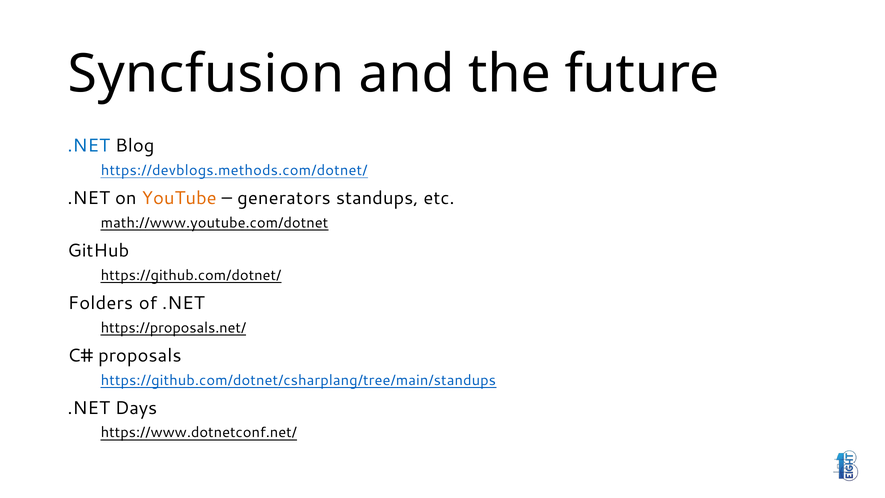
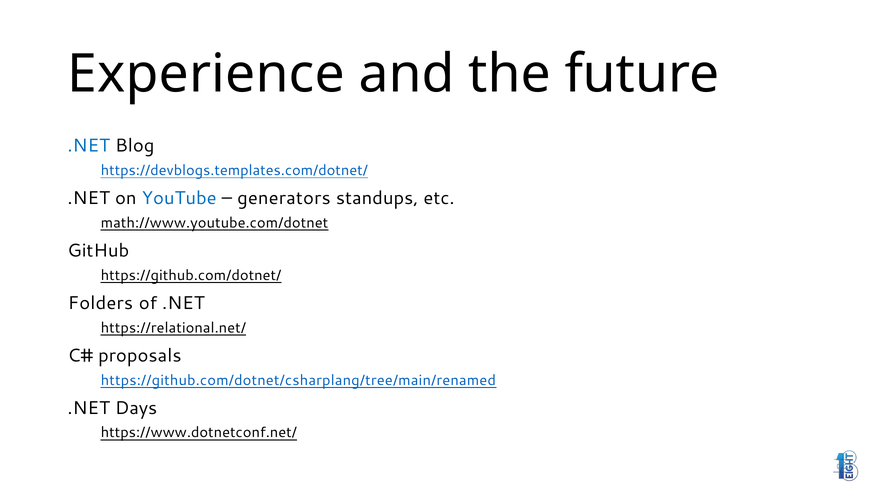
Syncfusion: Syncfusion -> Experience
https://devblogs.methods.com/dotnet/: https://devblogs.methods.com/dotnet/ -> https://devblogs.templates.com/dotnet/
YouTube colour: orange -> blue
https://proposals.net/: https://proposals.net/ -> https://relational.net/
https://github.com/dotnet/csharplang/tree/main/standups: https://github.com/dotnet/csharplang/tree/main/standups -> https://github.com/dotnet/csharplang/tree/main/renamed
